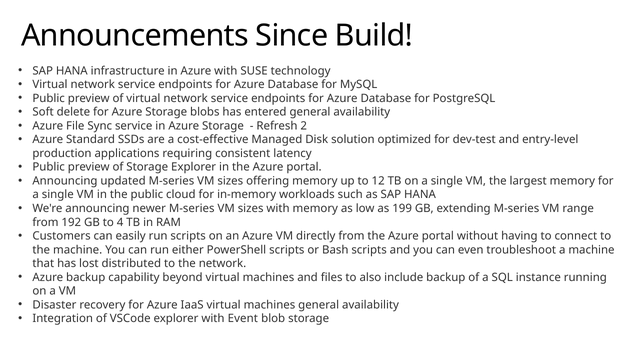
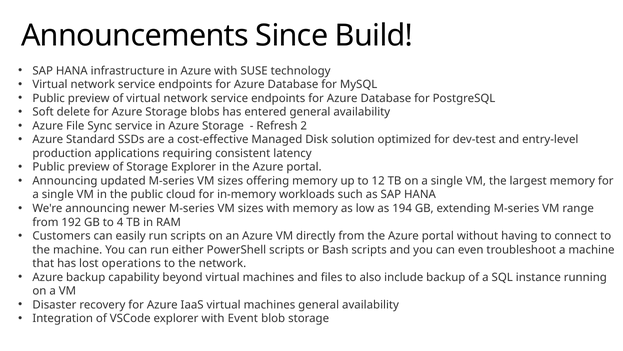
199: 199 -> 194
distributed: distributed -> operations
